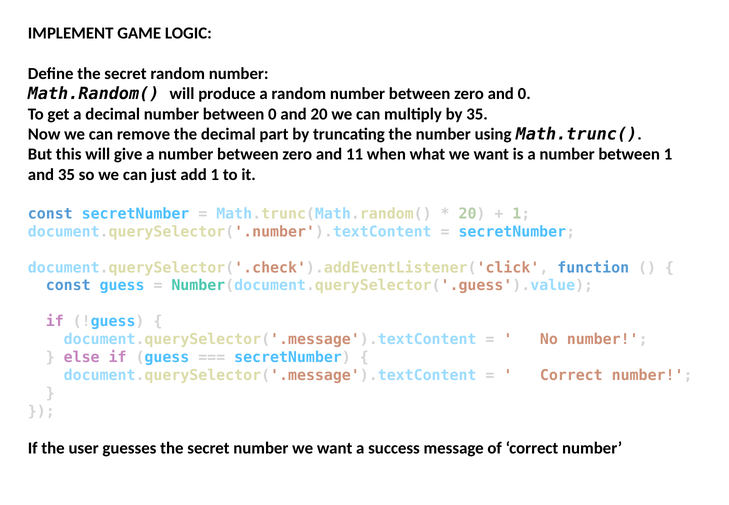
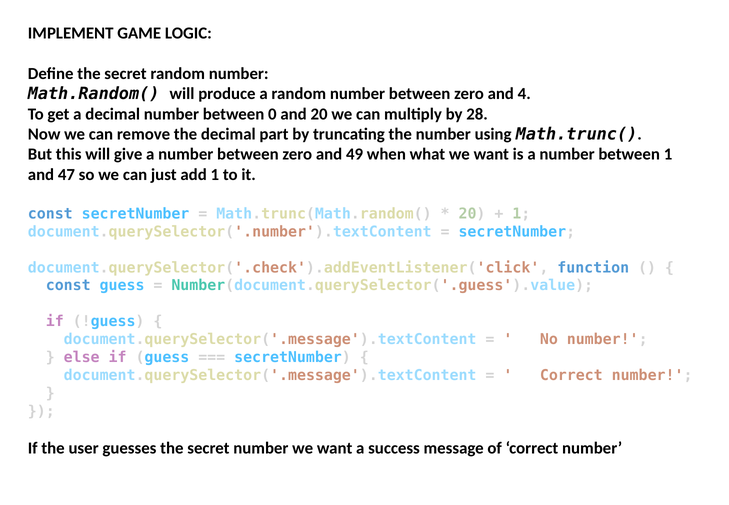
and 0: 0 -> 4
by 35: 35 -> 28
11: 11 -> 49
and 35: 35 -> 47
